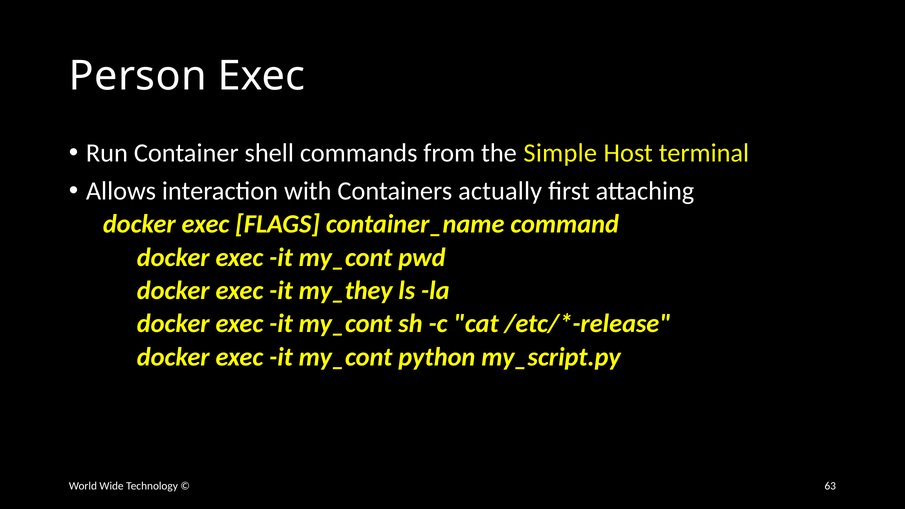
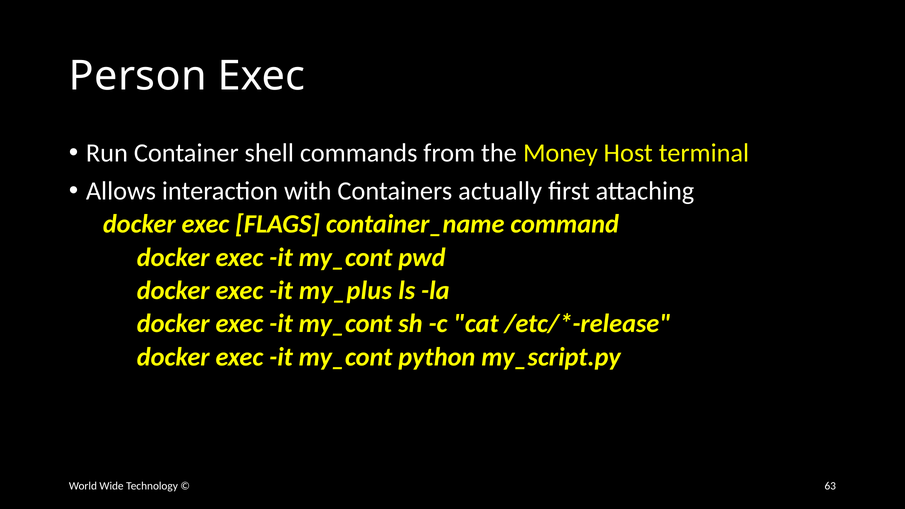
Simple: Simple -> Money
my_they: my_they -> my_plus
